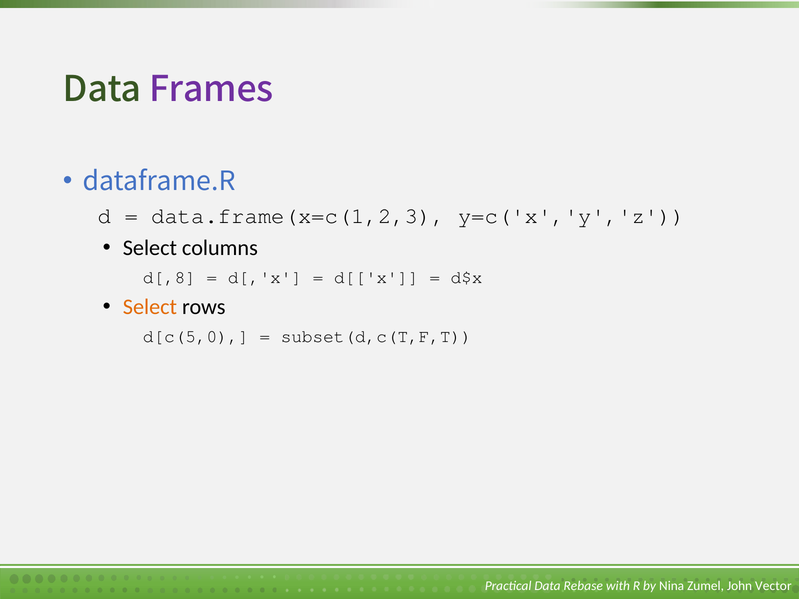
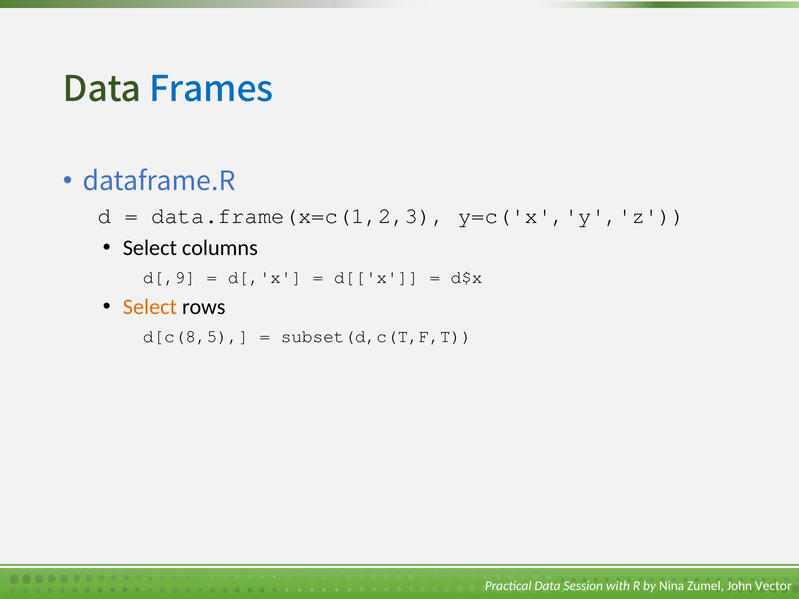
Frames colour: purple -> blue
d[,8: d[,8 -> d[,9
d[c(5,0: d[c(5,0 -> d[c(8,5
Rebase: Rebase -> Session
